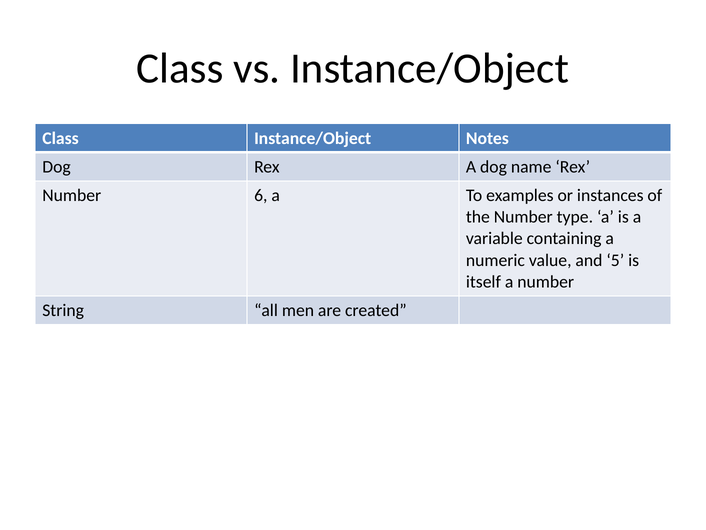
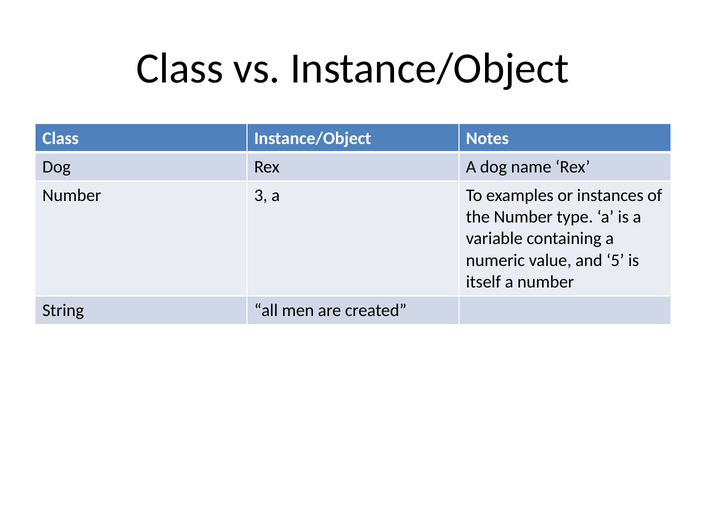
6: 6 -> 3
